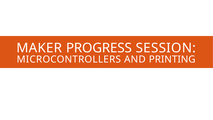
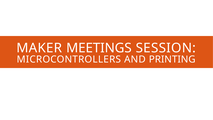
PROGRESS: PROGRESS -> MEETINGS
